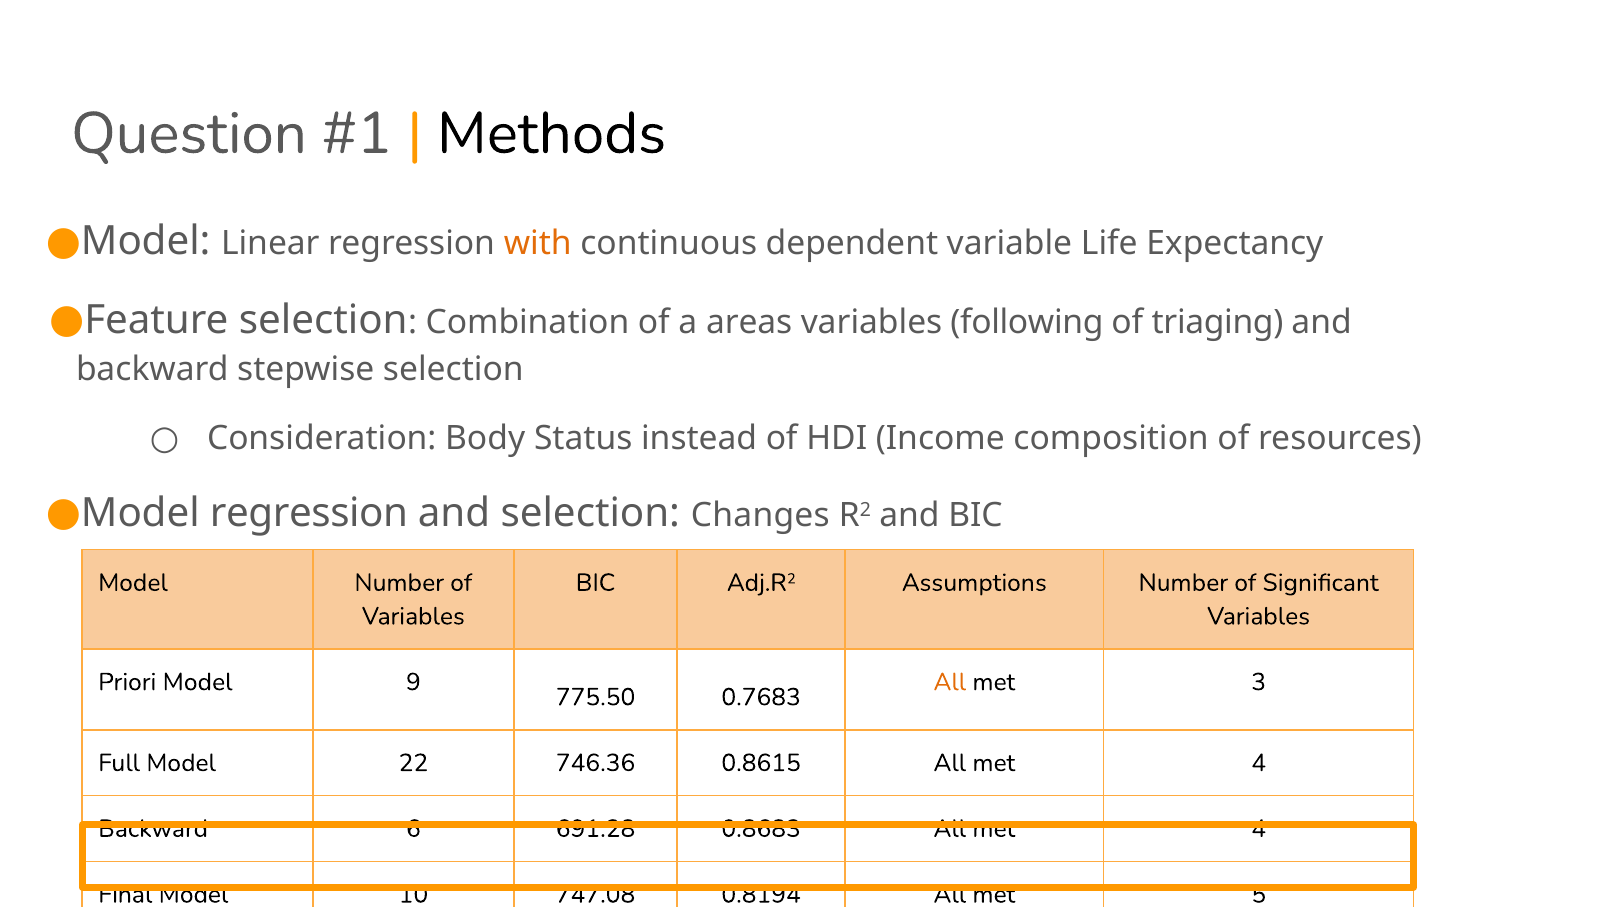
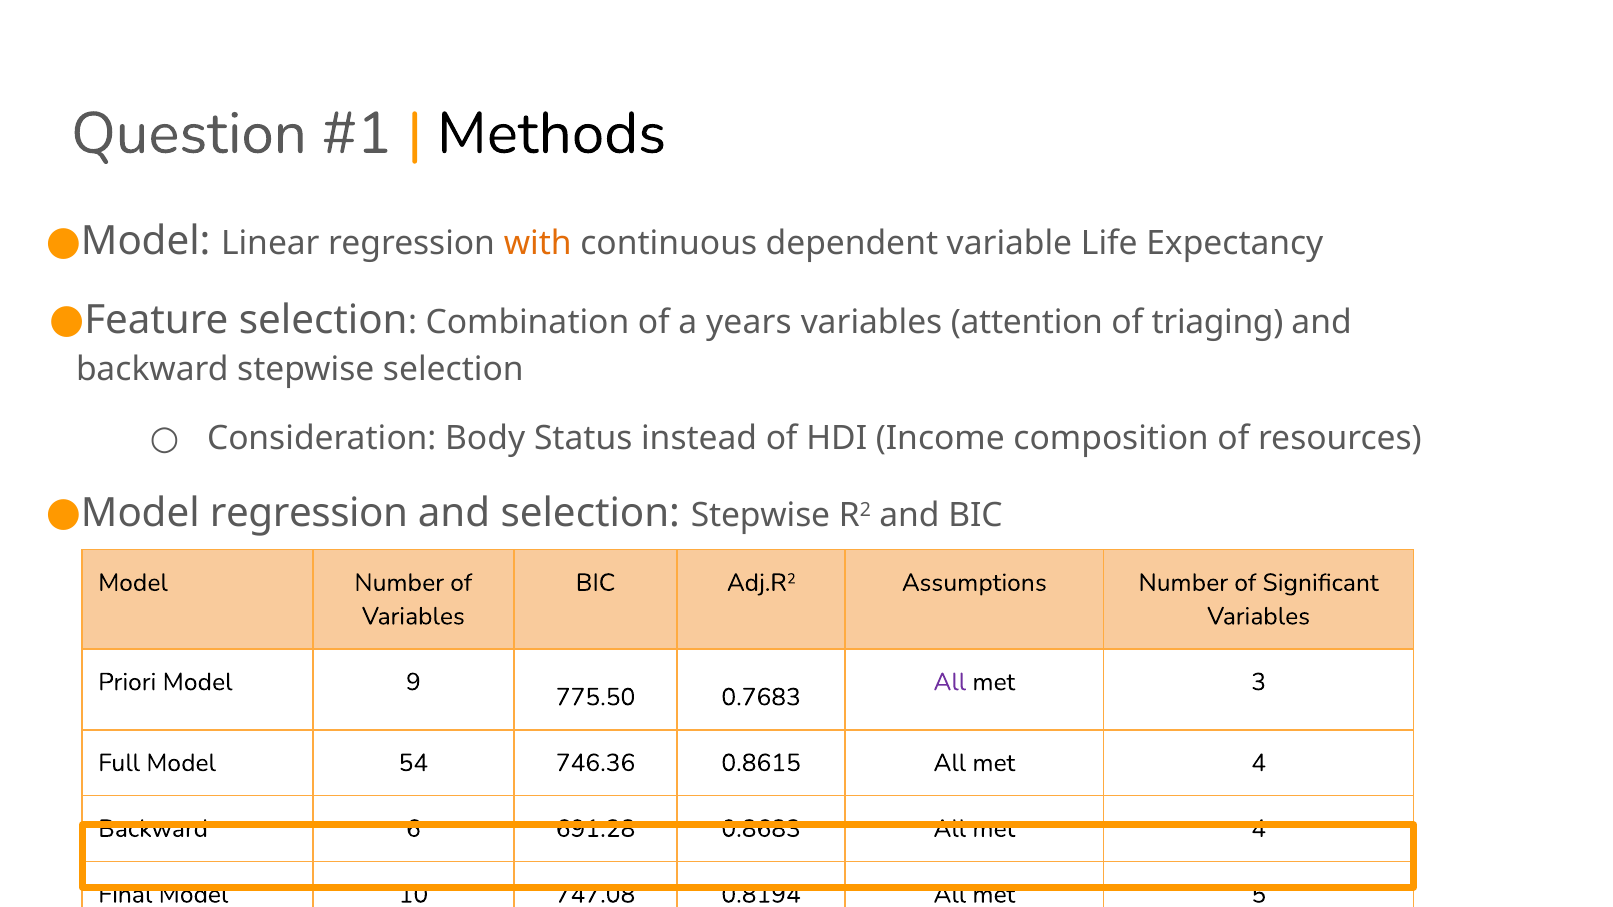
areas: areas -> years
following: following -> attention
selection Changes: Changes -> Stepwise
All at (950, 682) colour: orange -> purple
22: 22 -> 54
